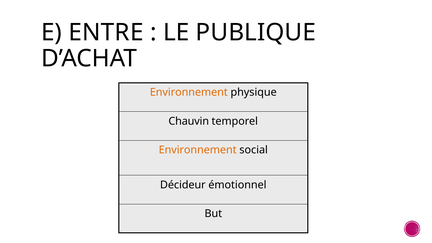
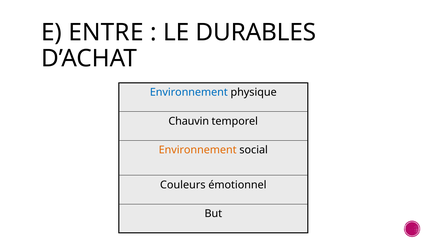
PUBLIQUE: PUBLIQUE -> DURABLES
Environnement at (189, 92) colour: orange -> blue
Décideur: Décideur -> Couleurs
